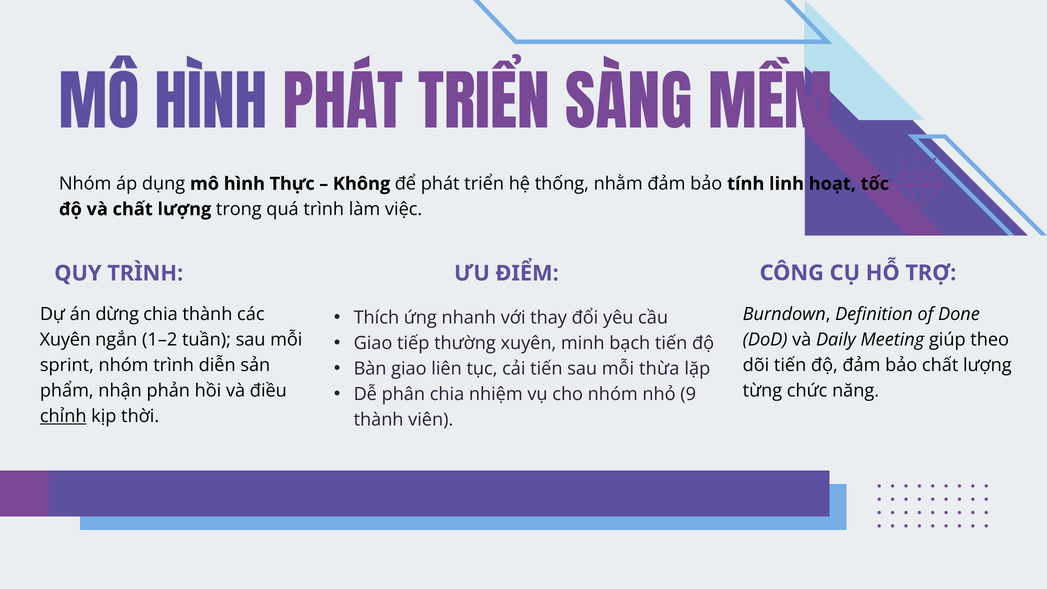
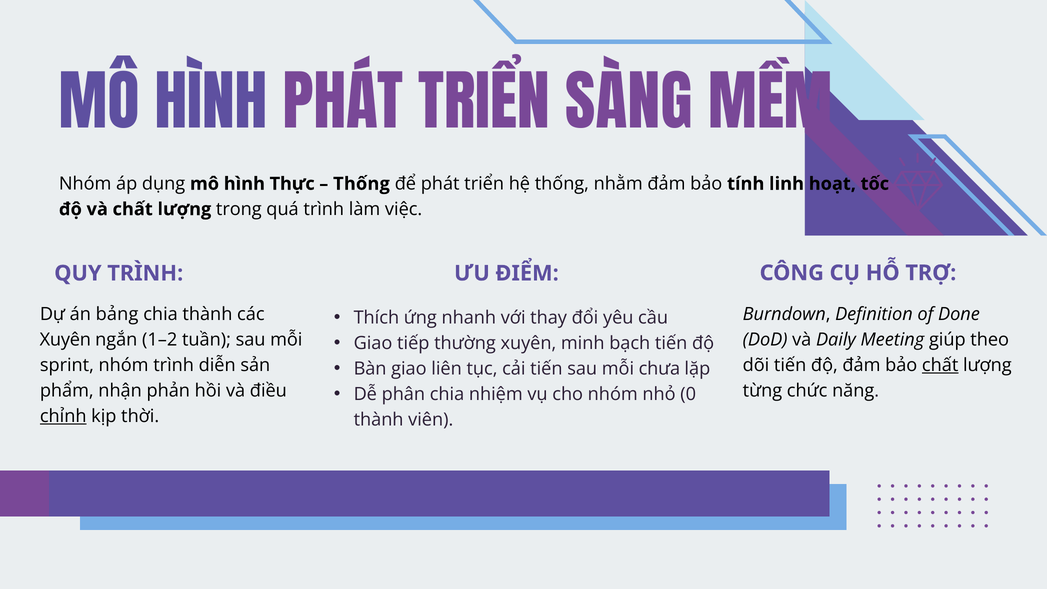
Không at (362, 184): Không -> Thống
dừng: dừng -> bảng
chất at (940, 365) underline: none -> present
thừa: thừa -> chưa
9: 9 -> 0
